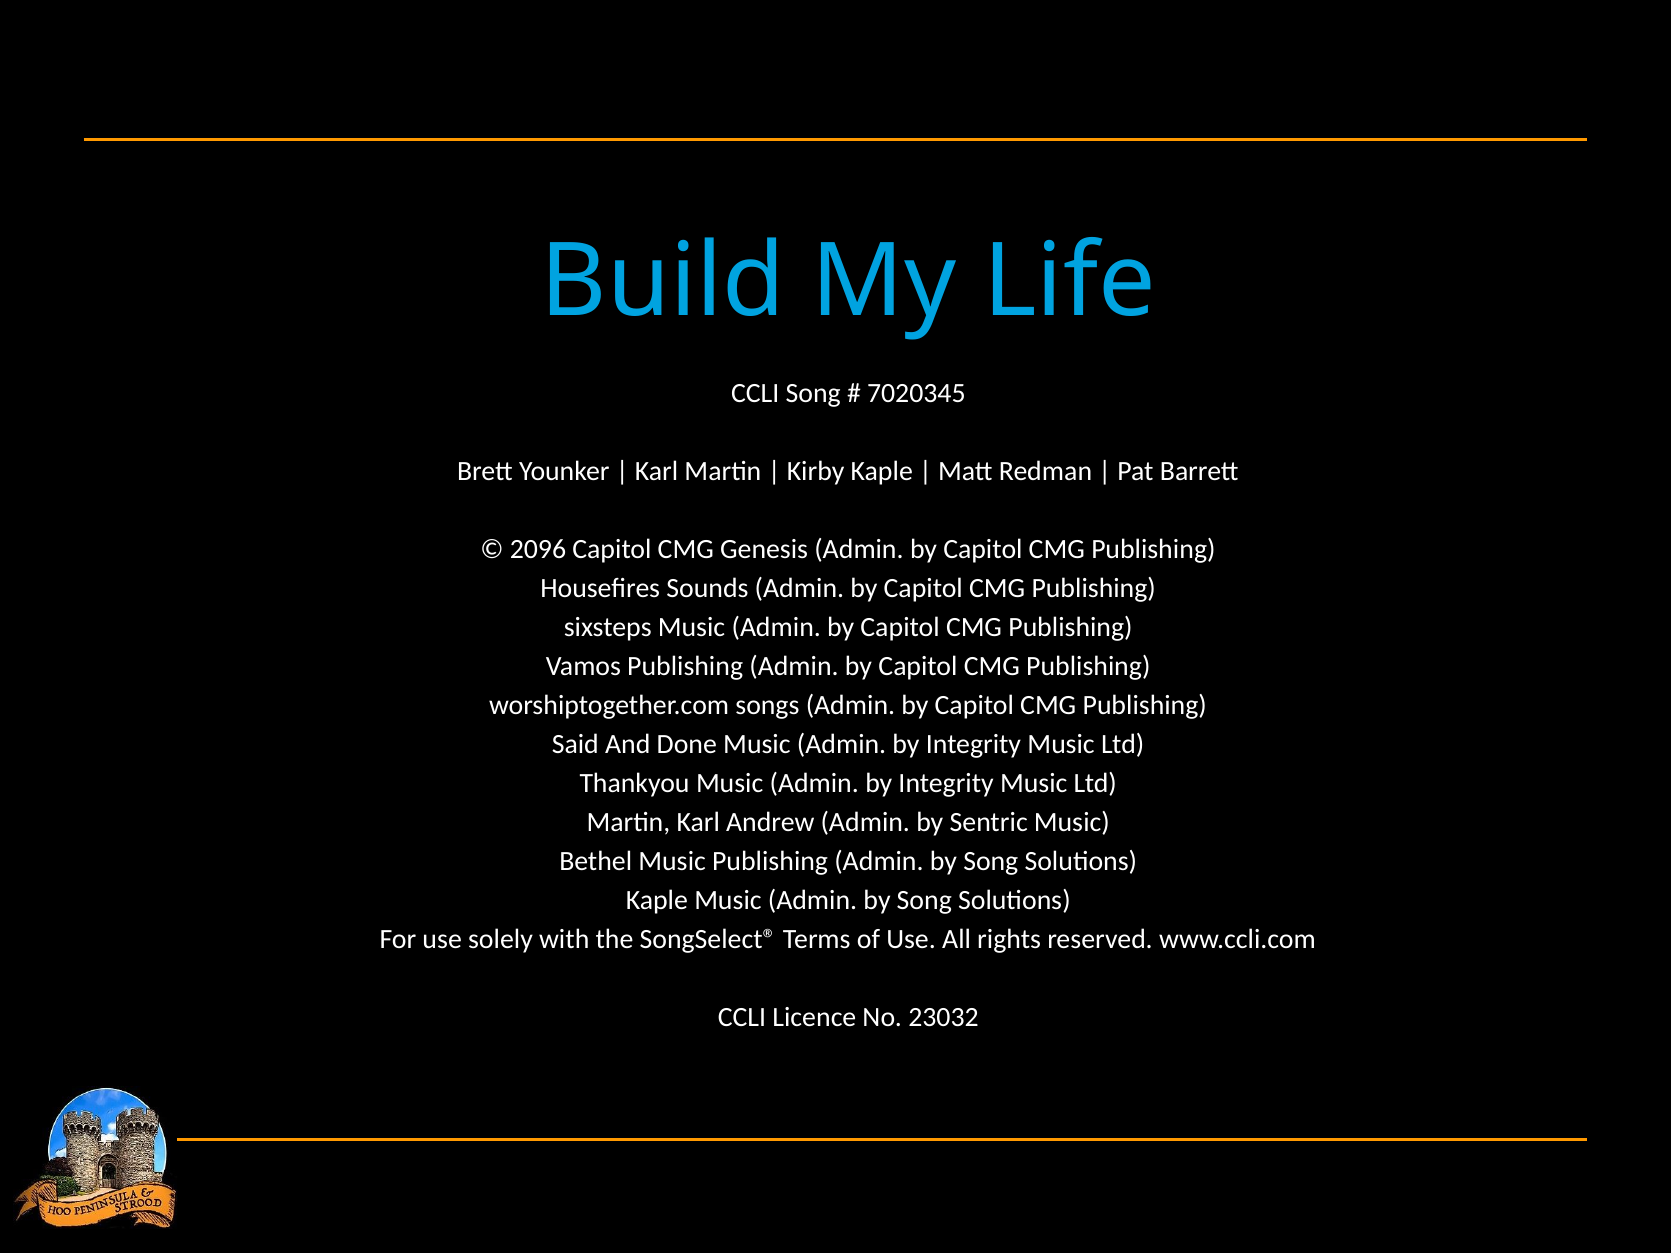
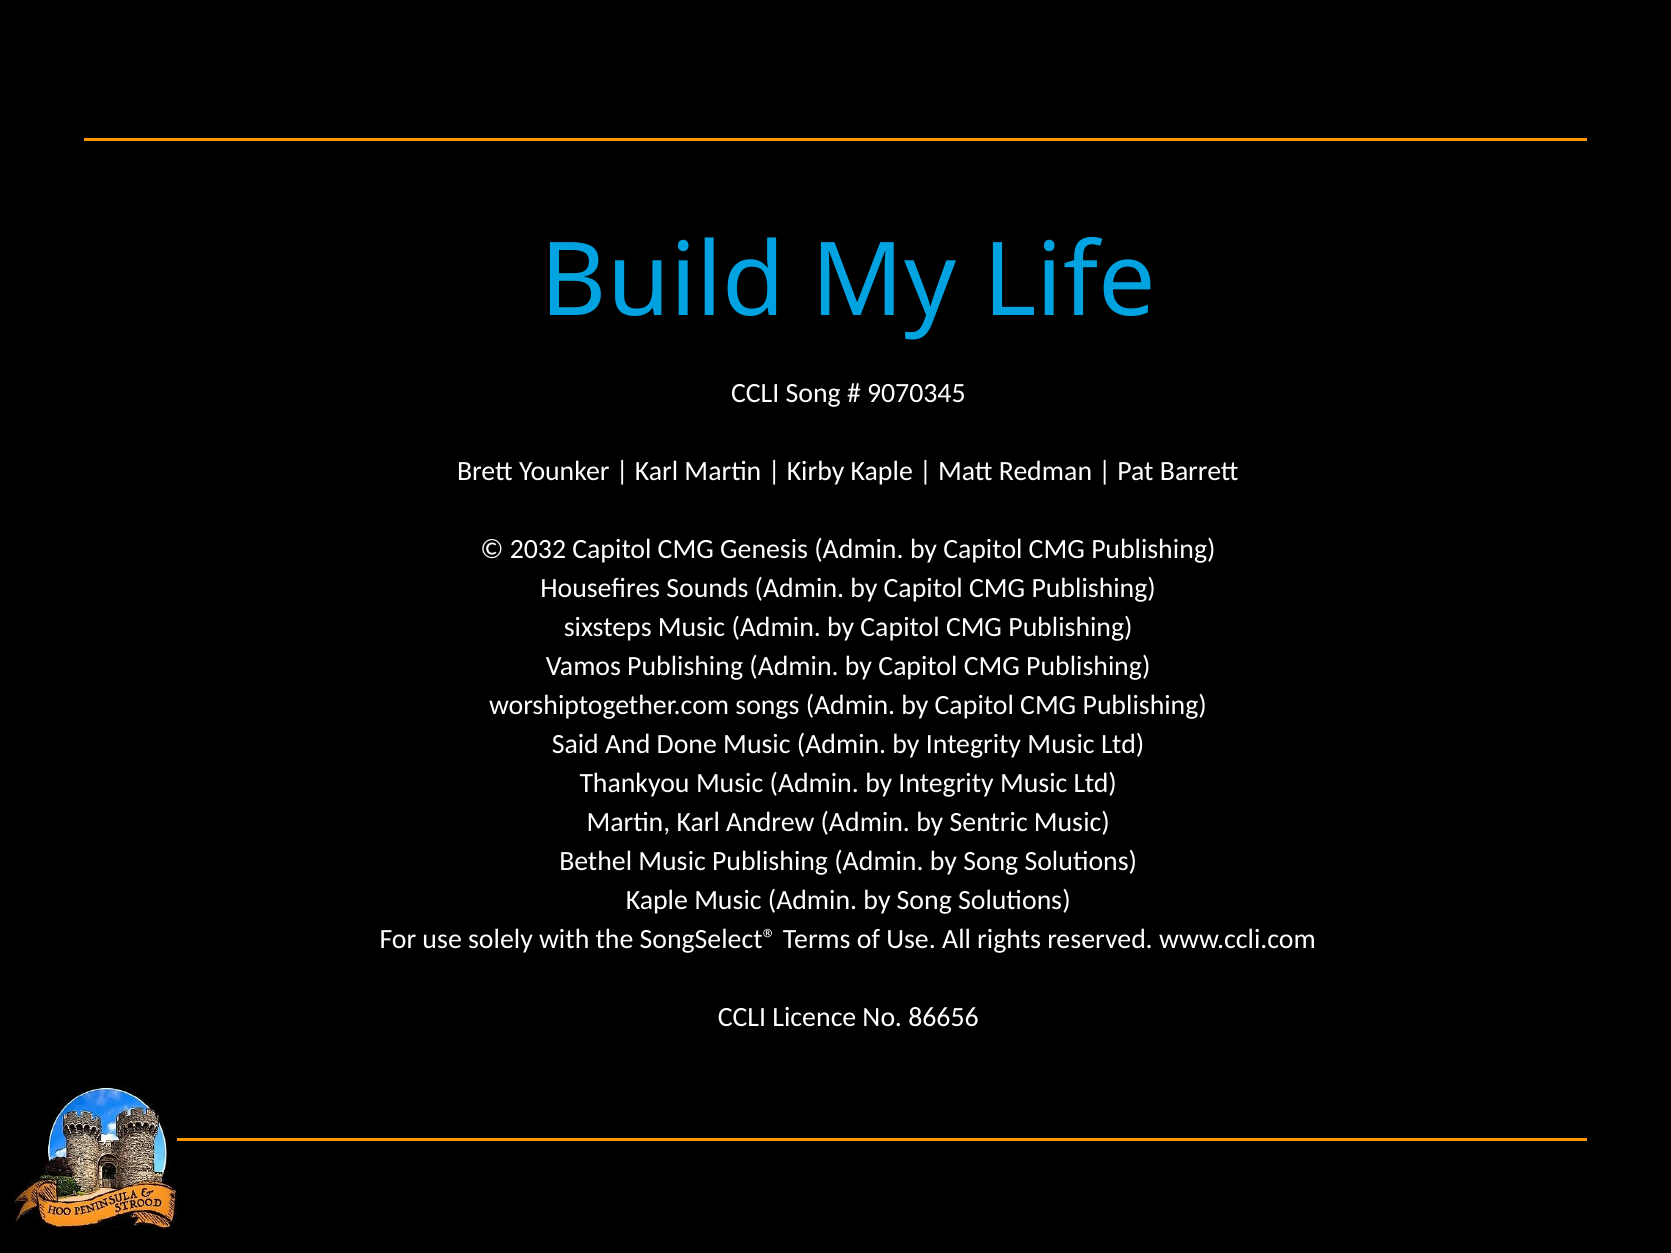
7020345: 7020345 -> 9070345
2096: 2096 -> 2032
23032: 23032 -> 86656
